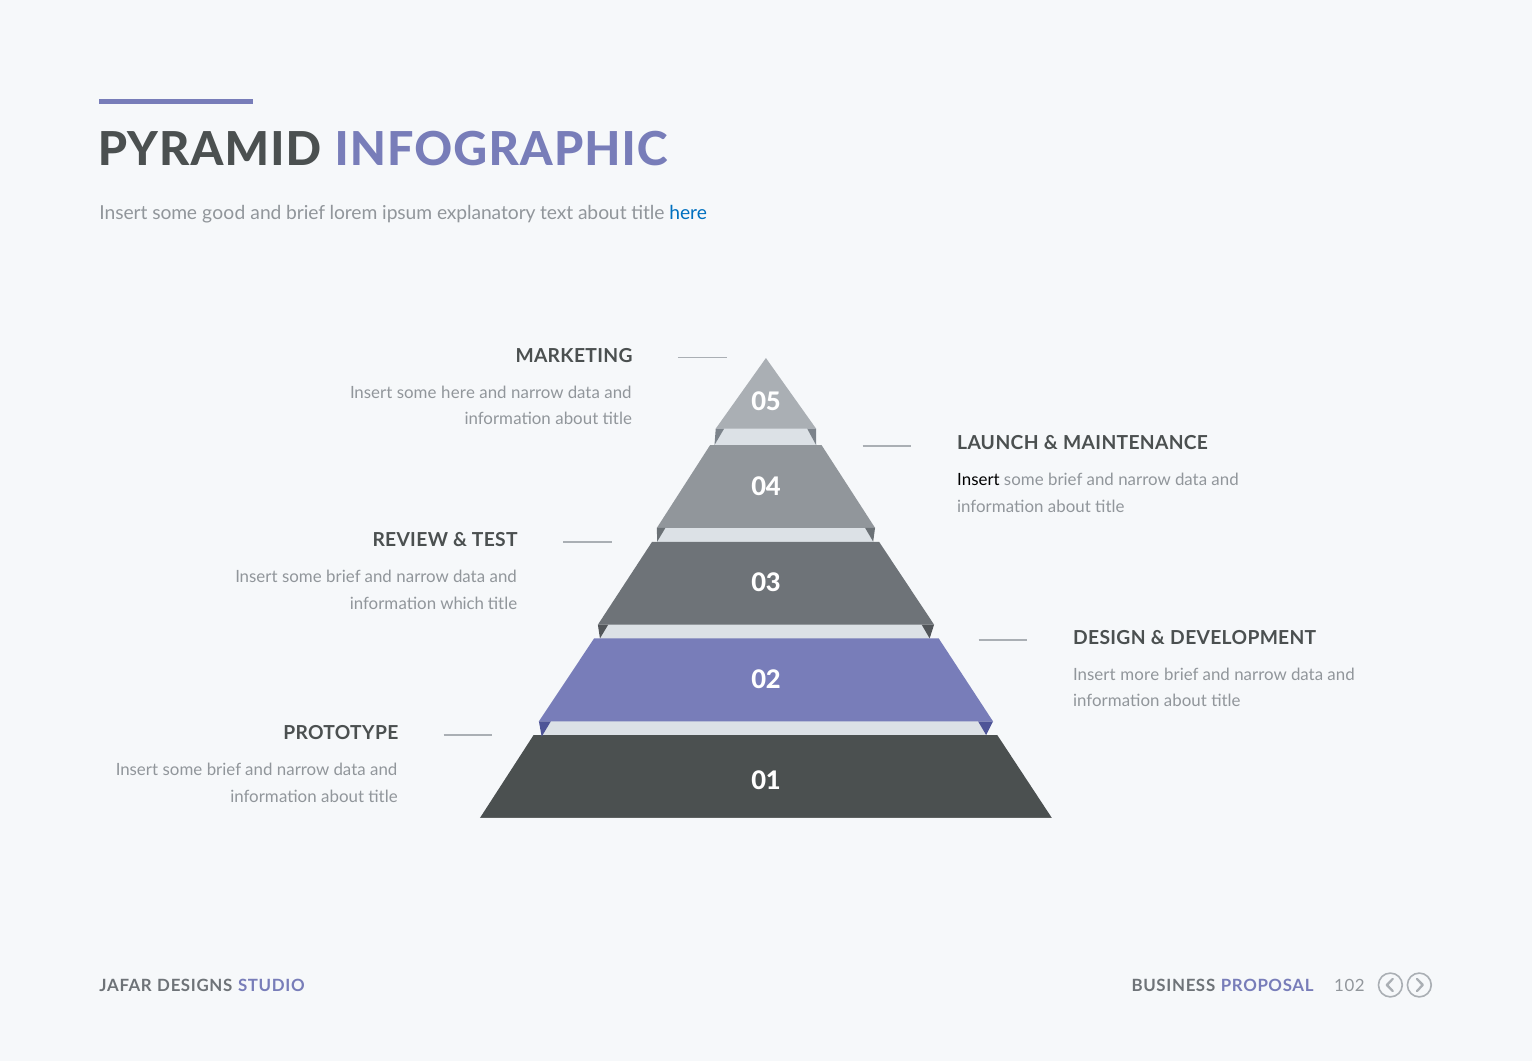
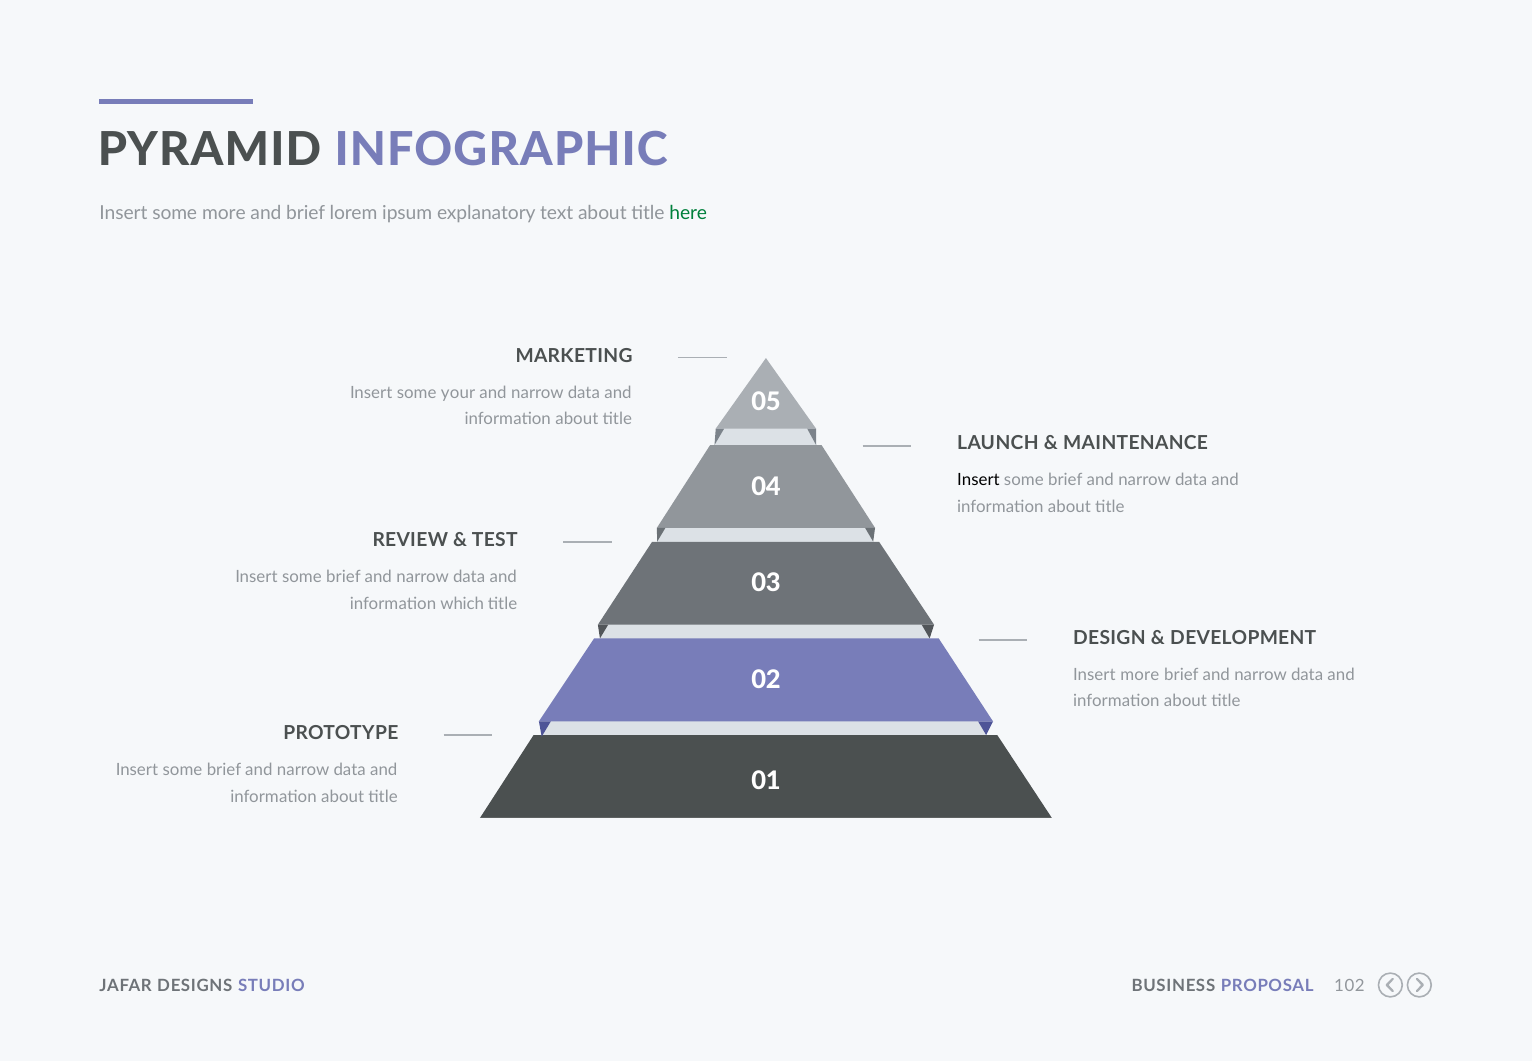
some good: good -> more
here at (688, 213) colour: blue -> green
some here: here -> your
